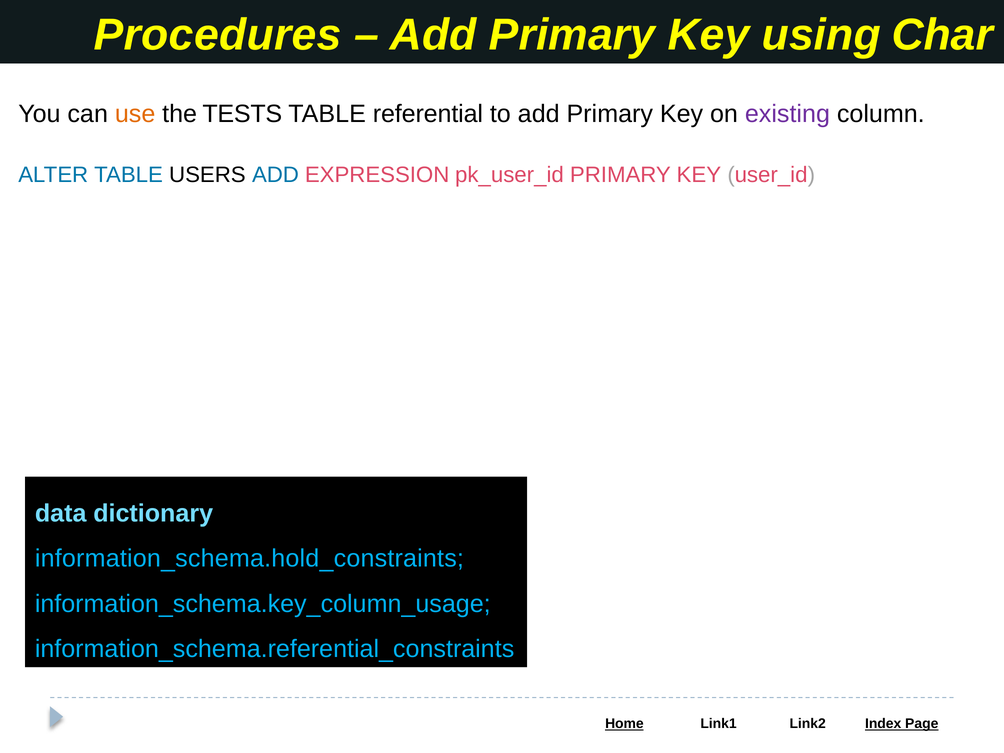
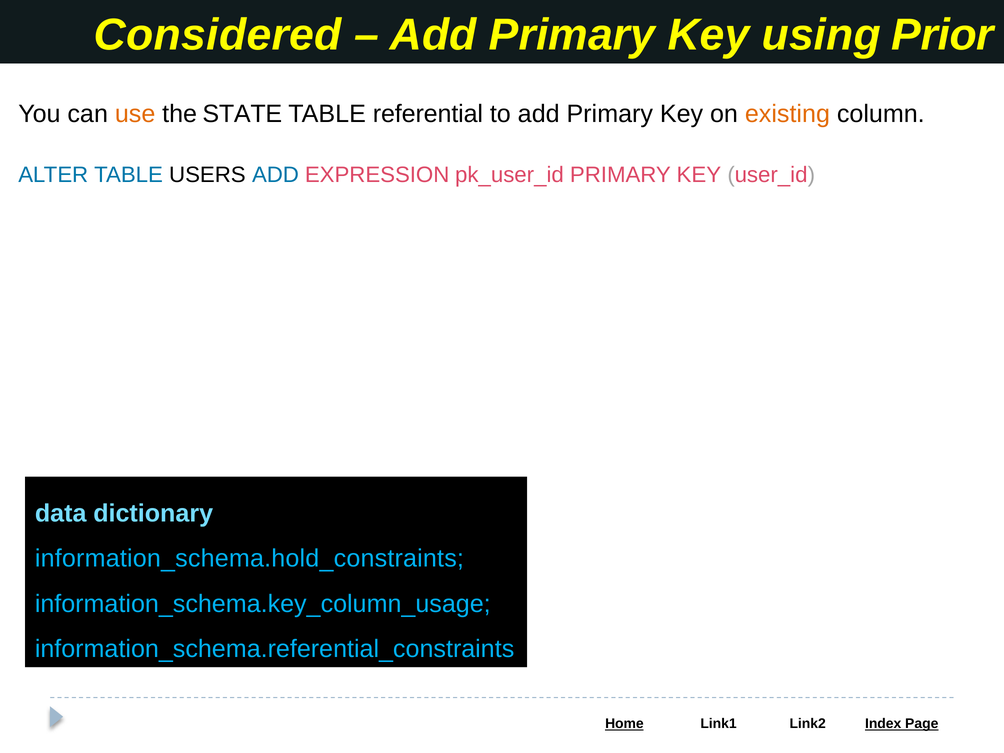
Procedures: Procedures -> Considered
Char: Char -> Prior
TESTS: TESTS -> STATE
existing colour: purple -> orange
